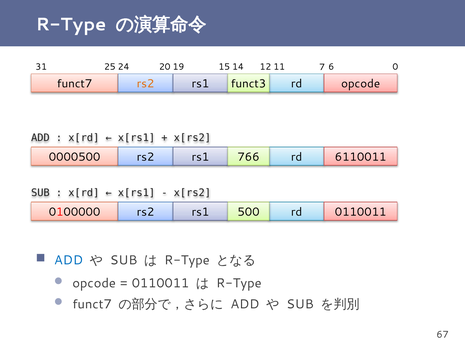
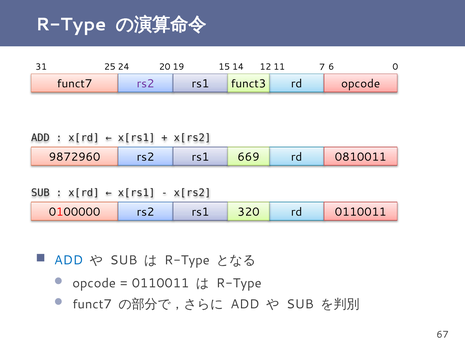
rs2 at (146, 84) colour: orange -> purple
0000500: 0000500 -> 9872960
766: 766 -> 669
6110011: 6110011 -> 0810011
500: 500 -> 320
